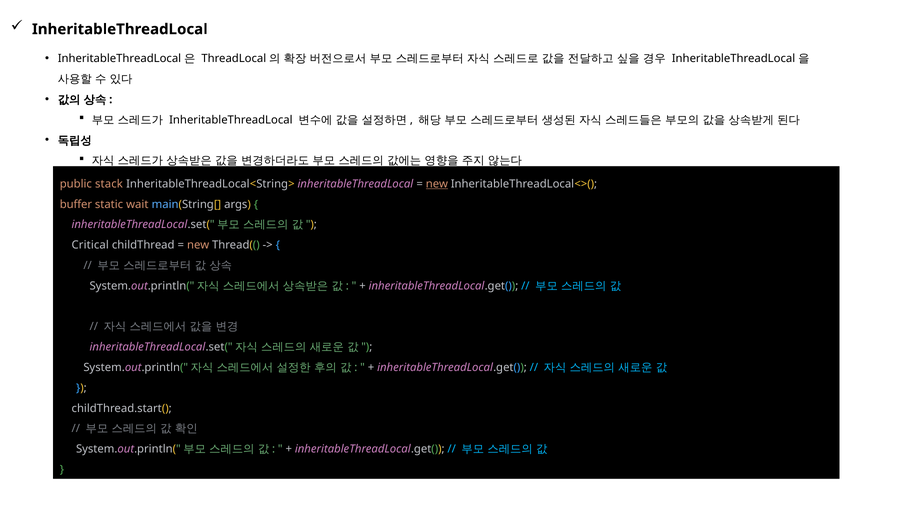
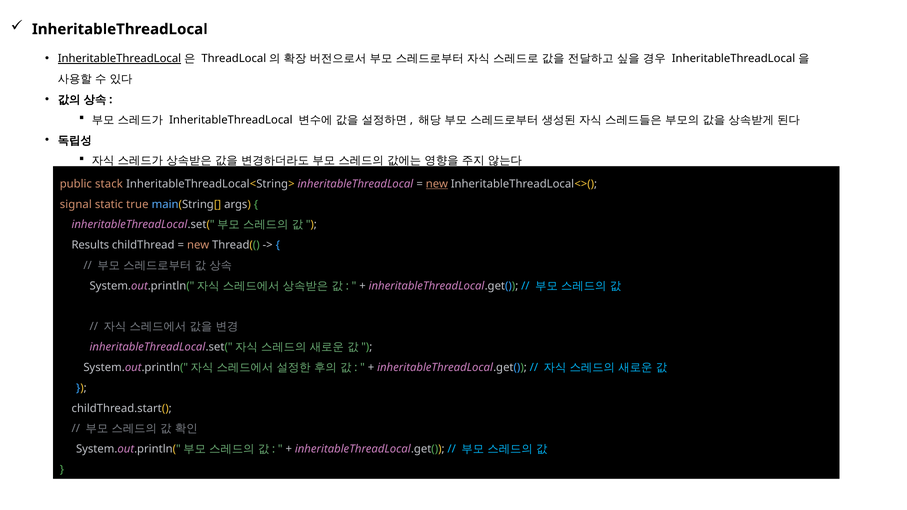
InheritableThreadLocal at (119, 59) underline: none -> present
buffer: buffer -> signal
wait: wait -> true
Critical: Critical -> Results
